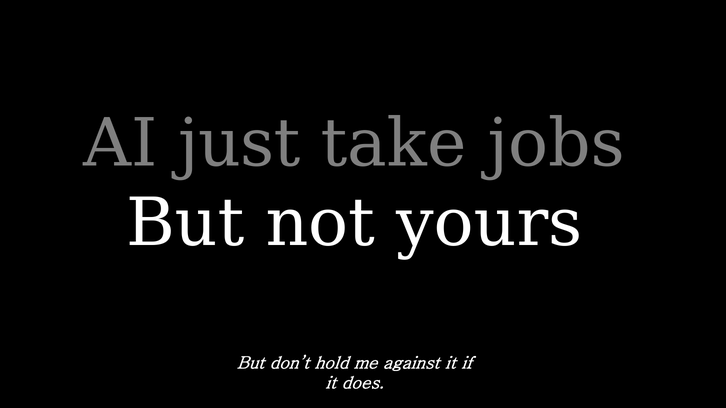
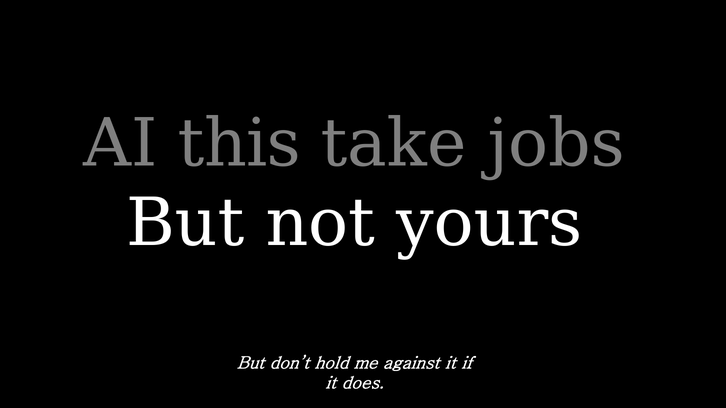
just: just -> this
